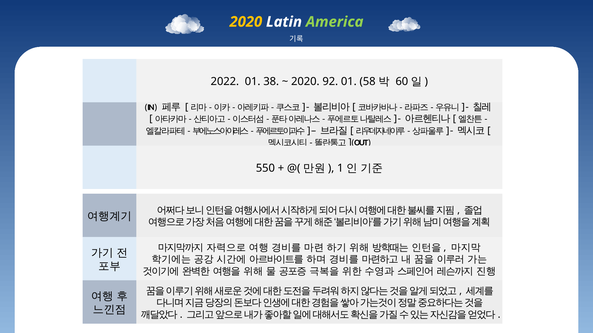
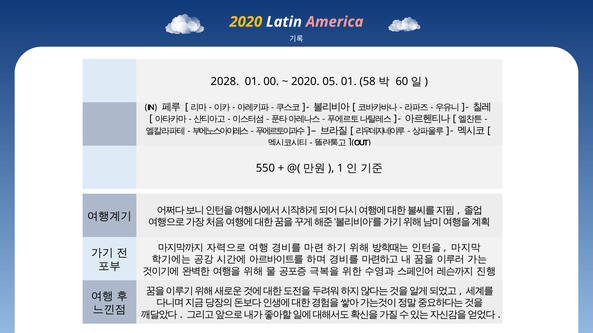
America colour: light green -> pink
2022: 2022 -> 2028
38: 38 -> 00
92: 92 -> 05
